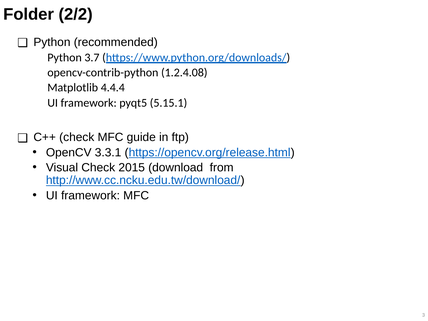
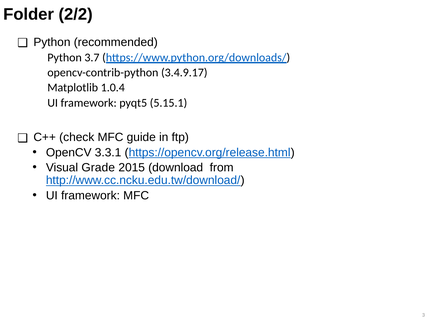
1.2.4.08: 1.2.4.08 -> 3.4.9.17
4.4.4: 4.4.4 -> 1.0.4
Visual Check: Check -> Grade
